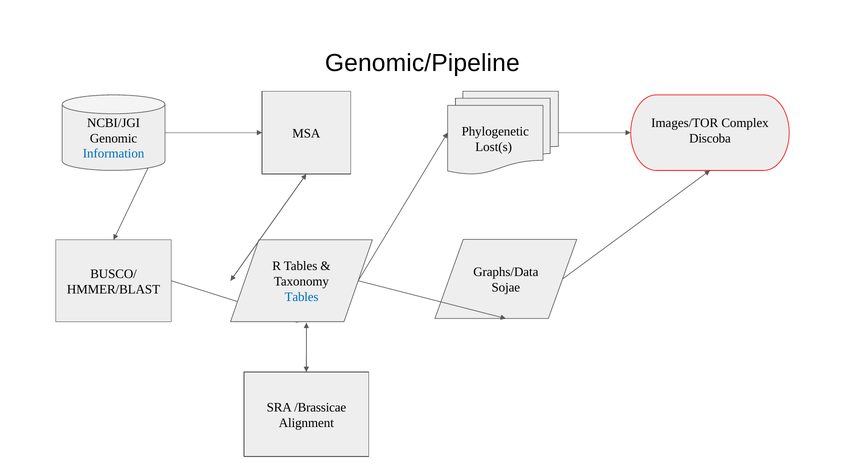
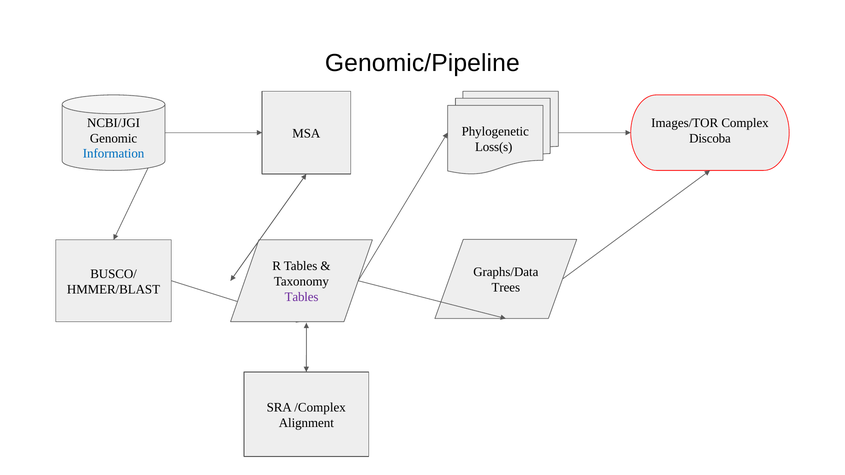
Lost(s: Lost(s -> Loss(s
Sojae: Sojae -> Trees
Tables at (302, 297) colour: blue -> purple
/Brassicae: /Brassicae -> /Complex
